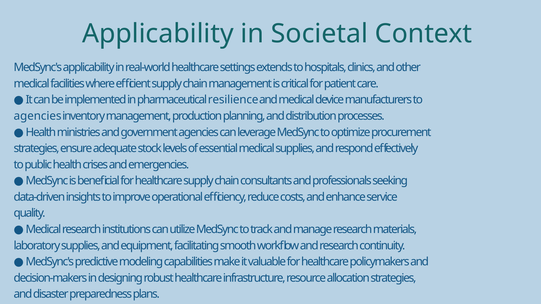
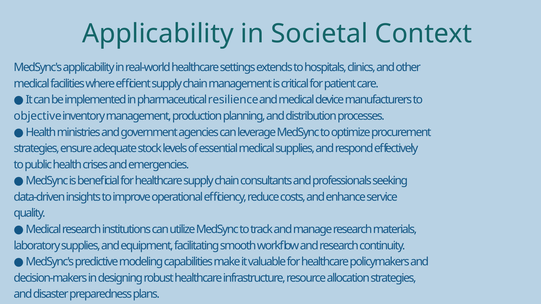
agencies at (38, 116): agencies -> objective
